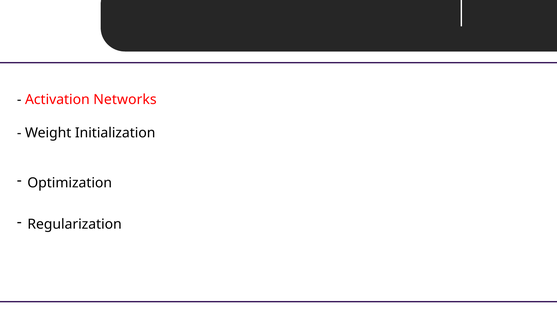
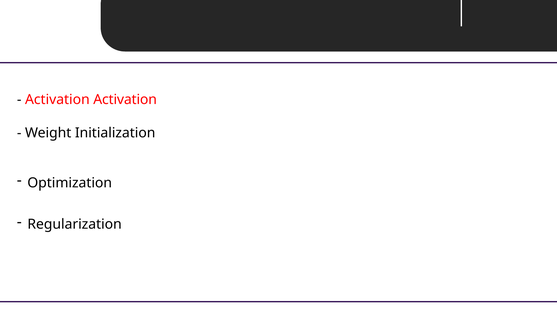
Activation Networks: Networks -> Activation
